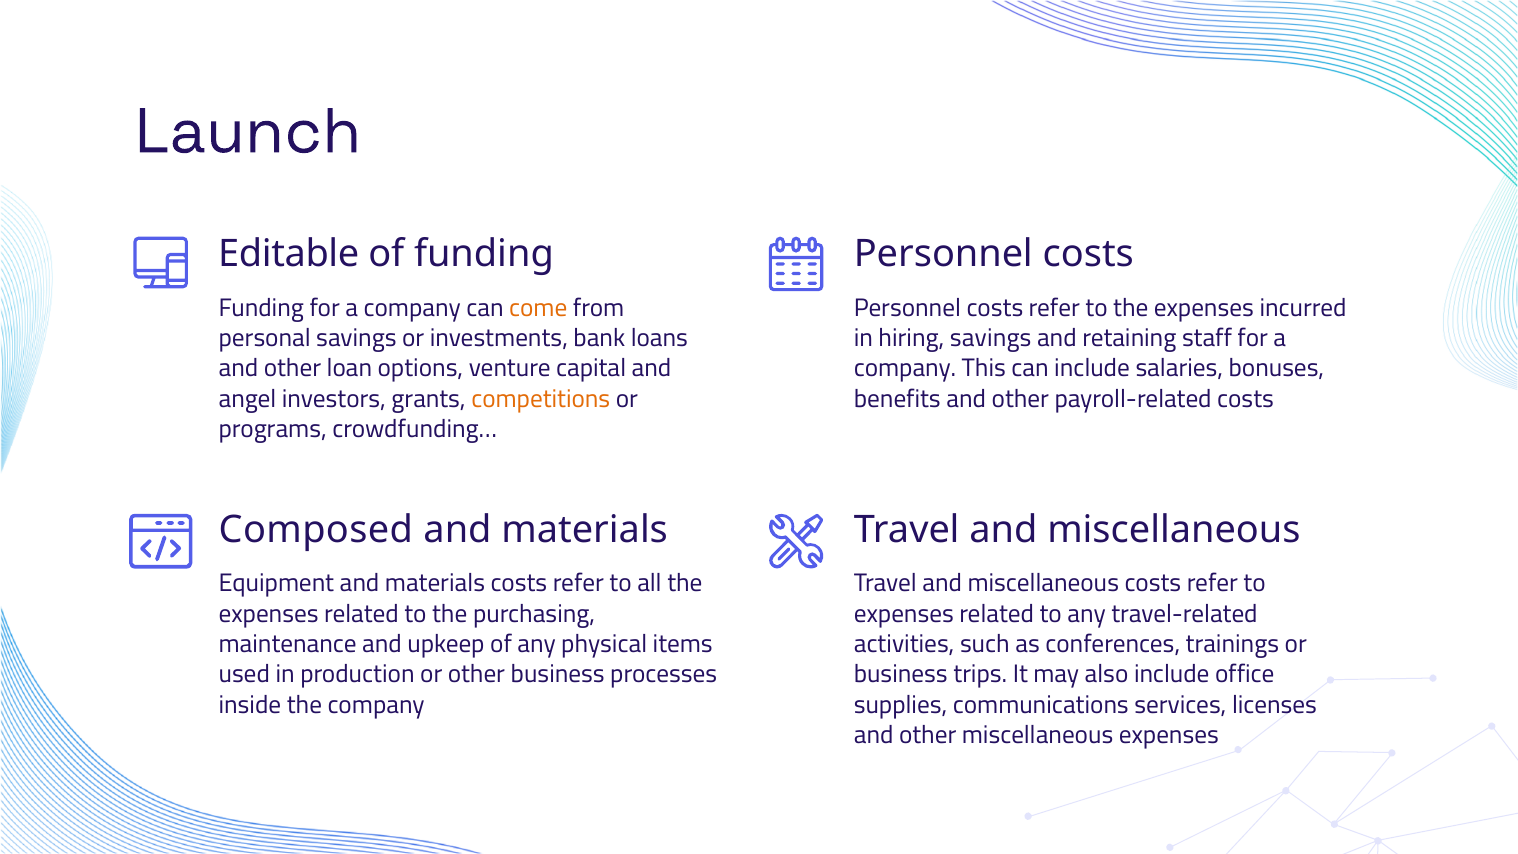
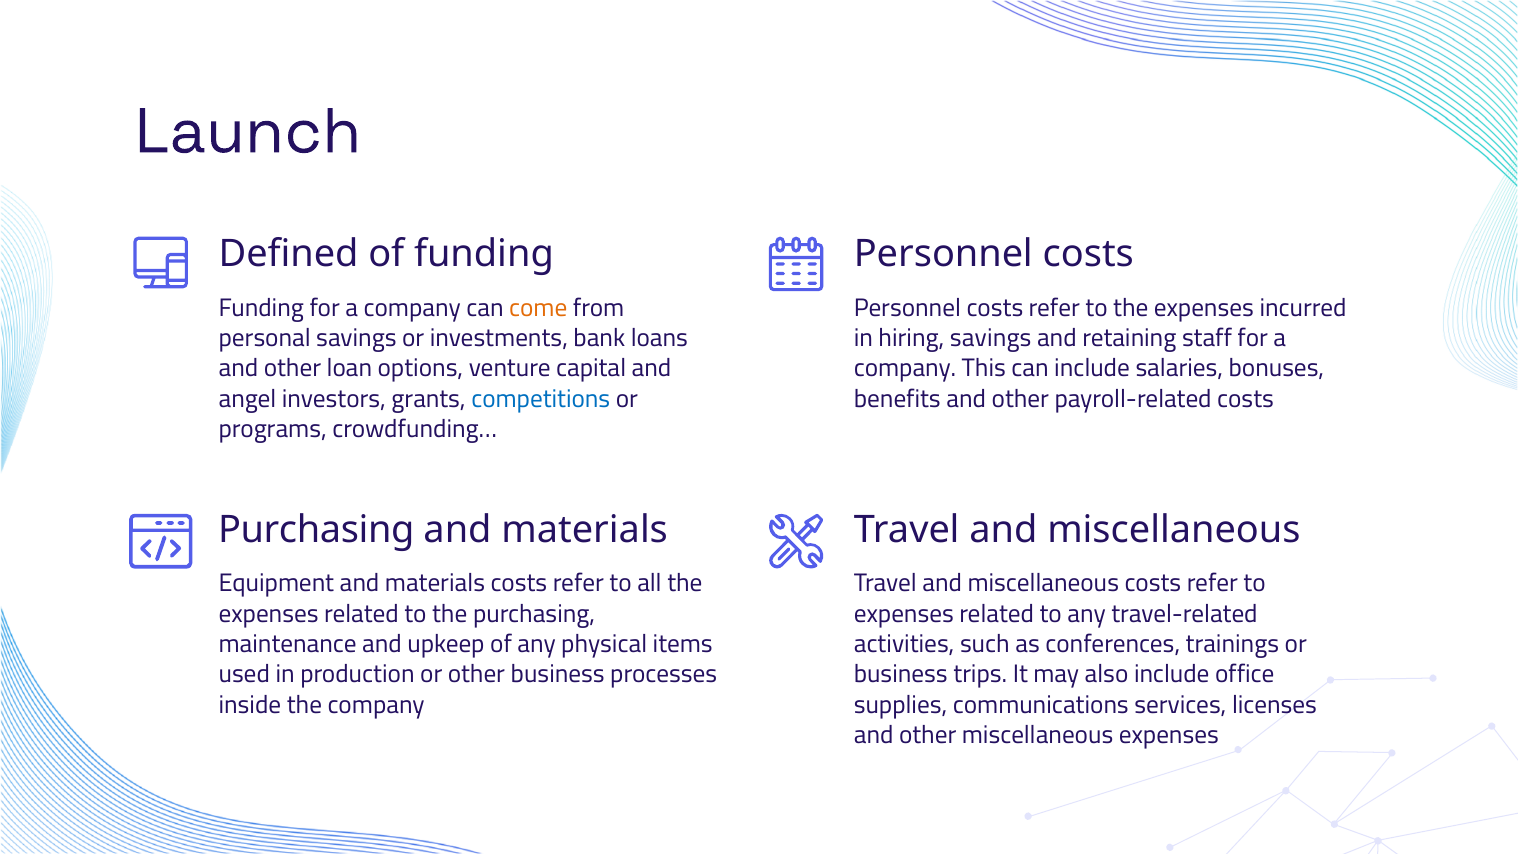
Editable: Editable -> Defined
competitions colour: orange -> blue
Composed at (316, 530): Composed -> Purchasing
